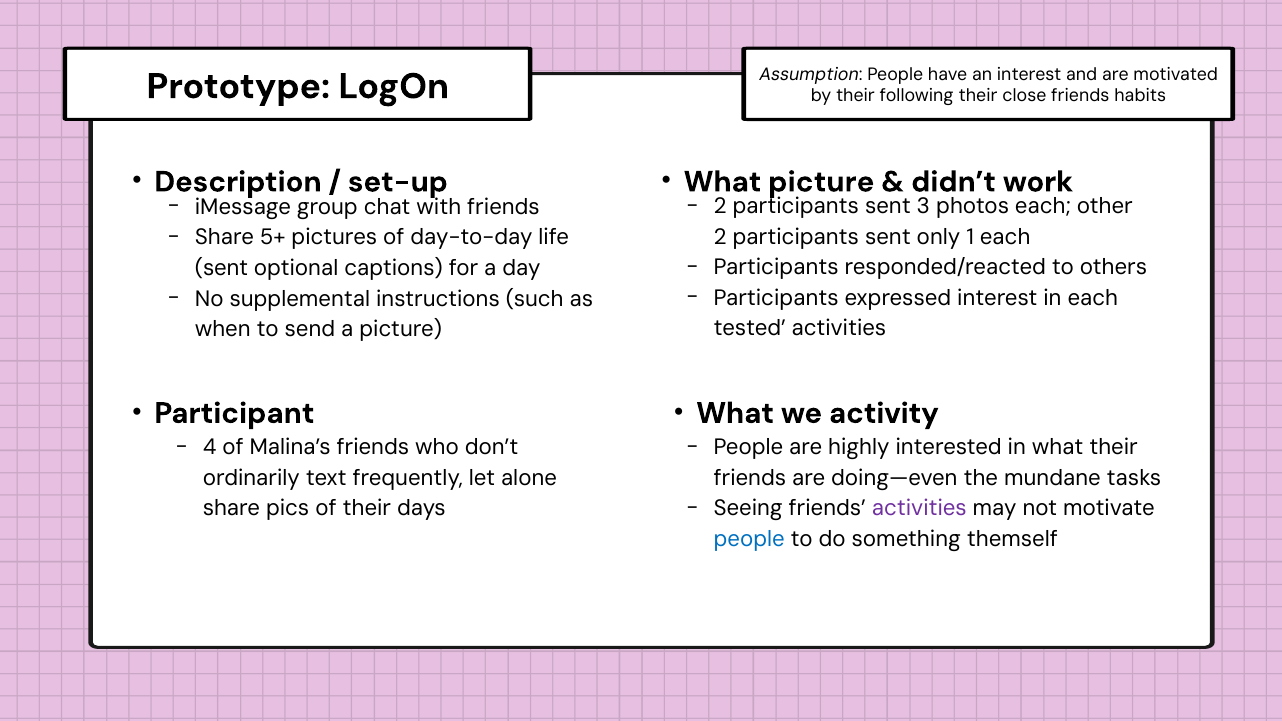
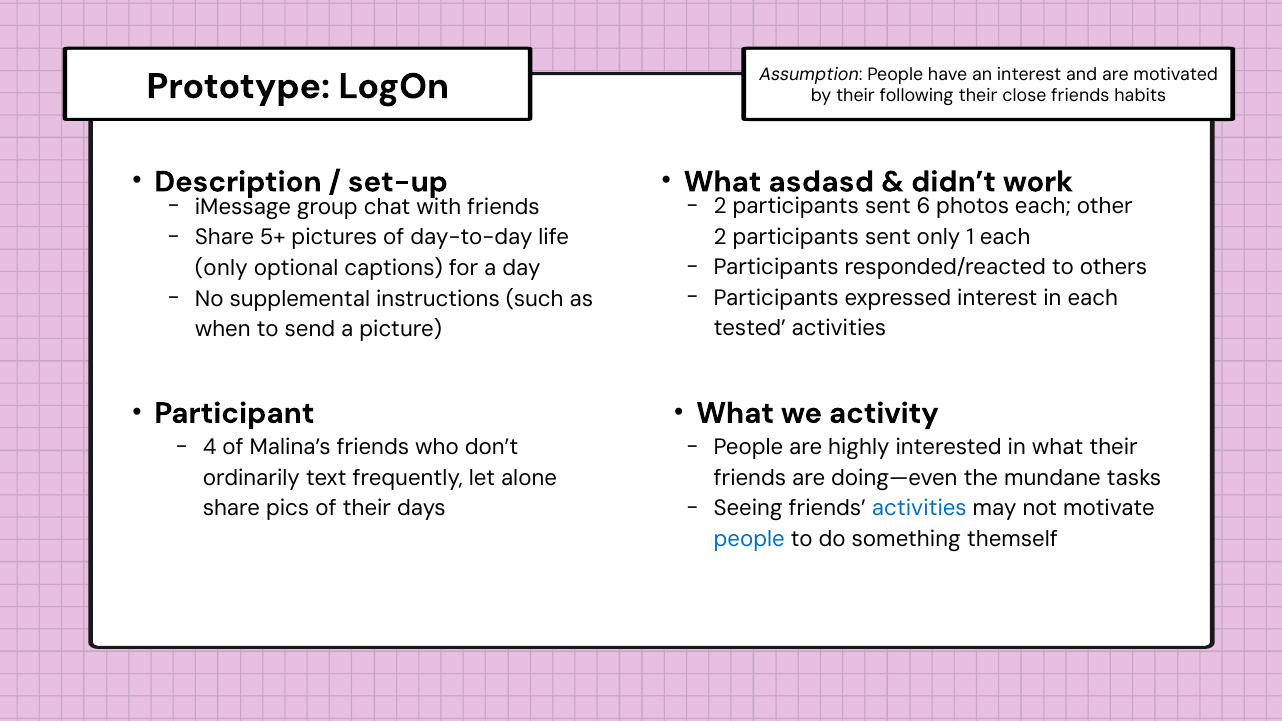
What picture: picture -> asdasd
3: 3 -> 6
sent at (222, 268): sent -> only
activities at (919, 509) colour: purple -> blue
